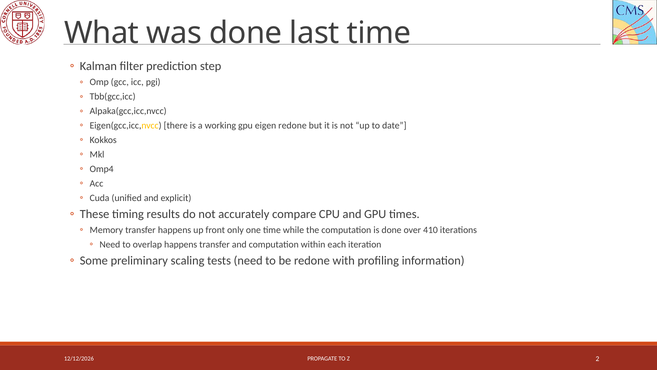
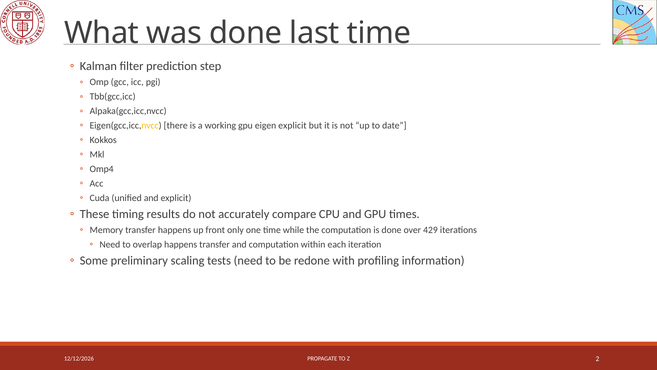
eigen redone: redone -> explicit
410: 410 -> 429
